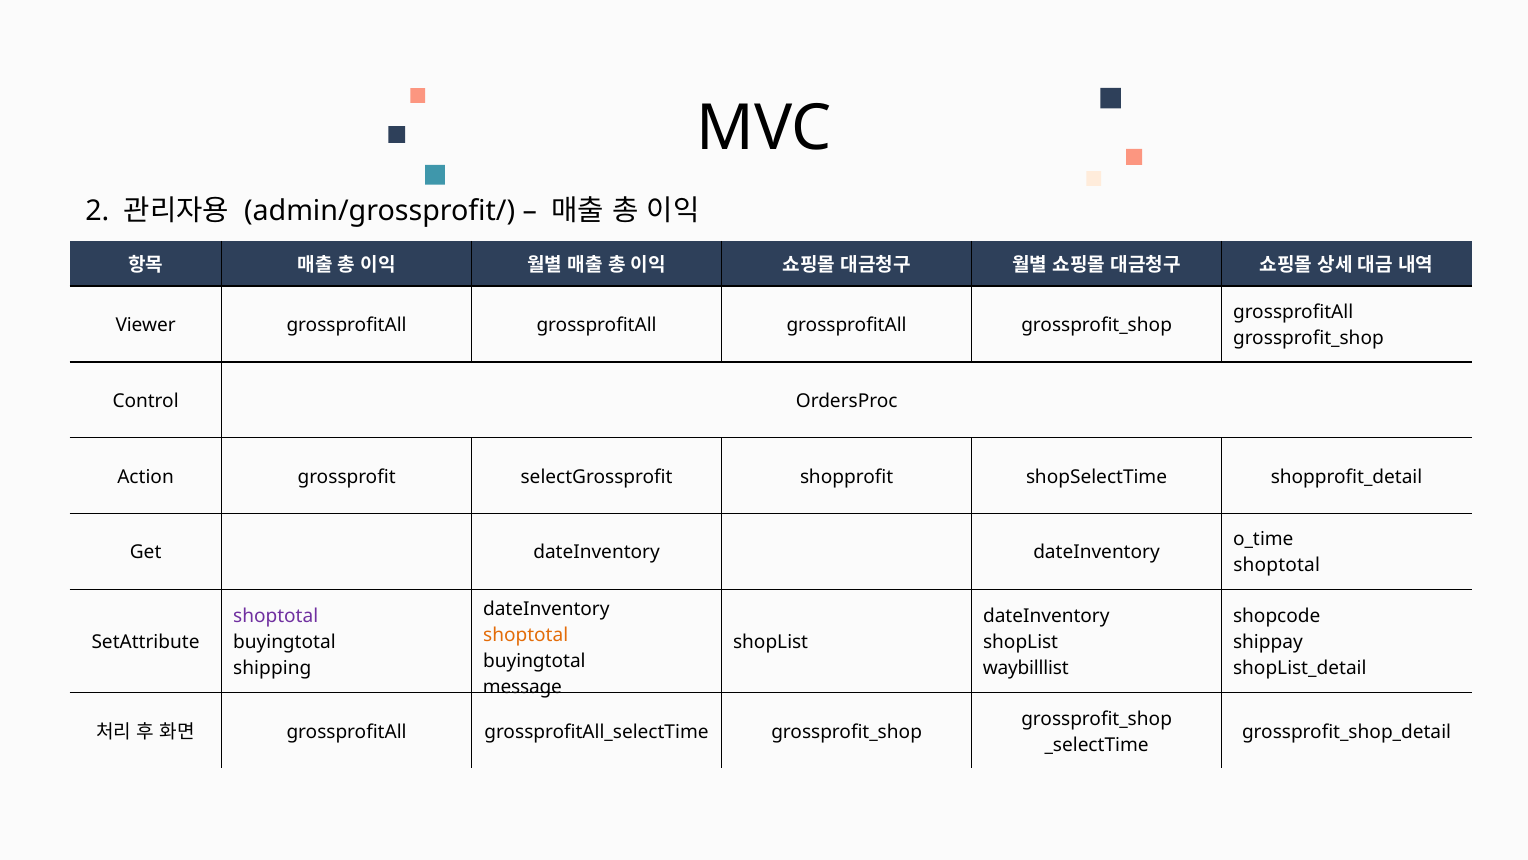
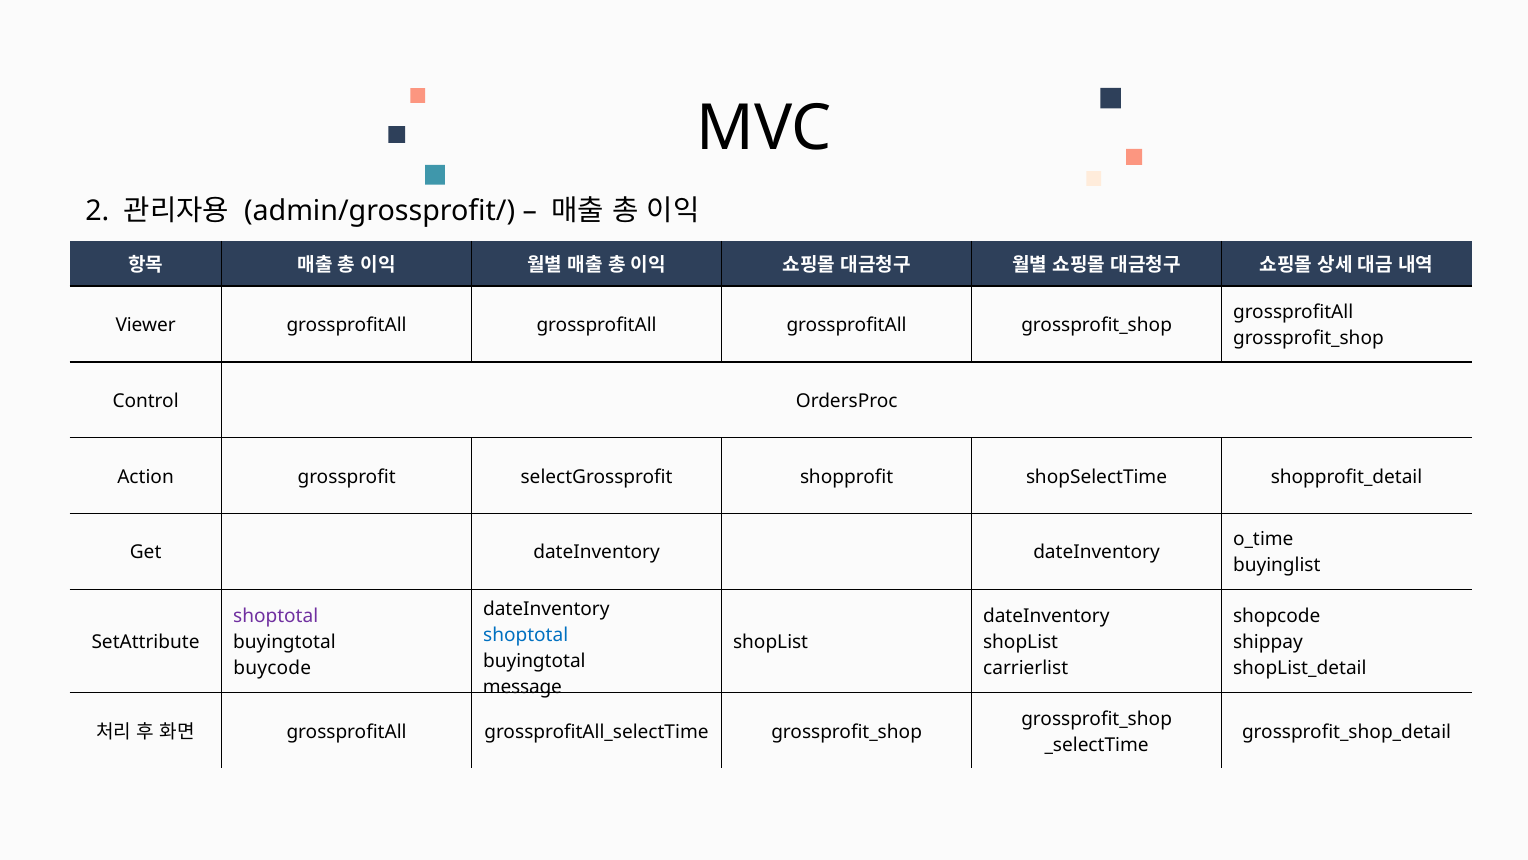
shoptotal at (1277, 565): shoptotal -> buyinglist
shoptotal at (526, 635) colour: orange -> blue
shipping: shipping -> buycode
waybilllist: waybilllist -> carrierlist
